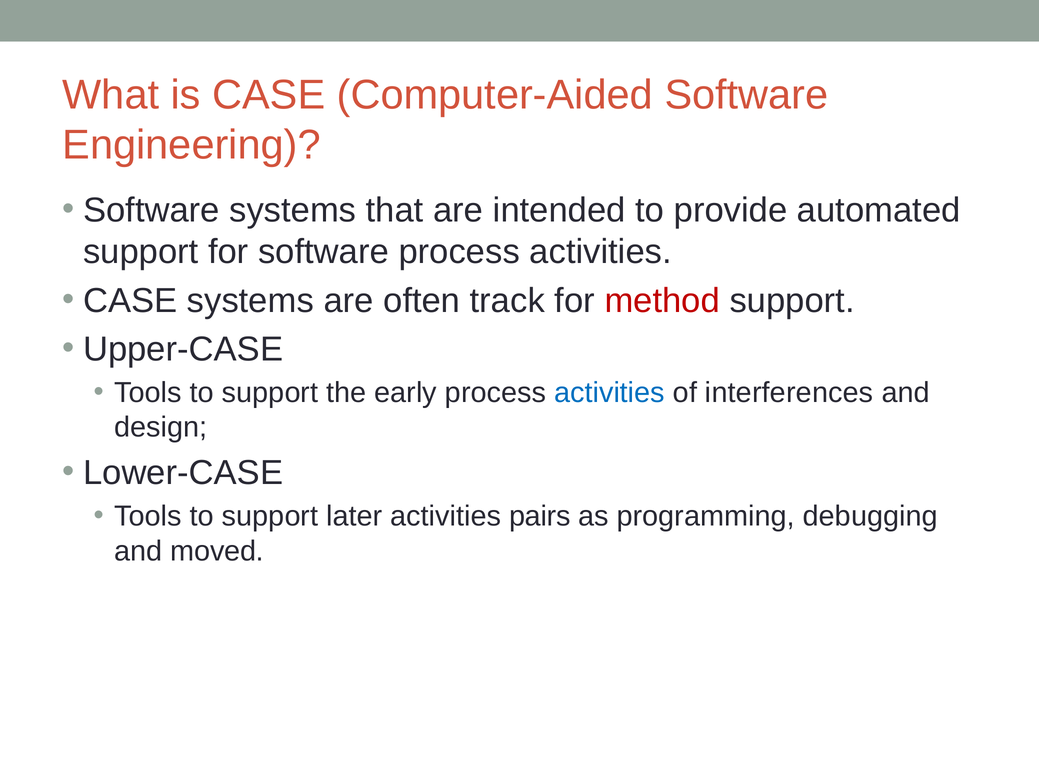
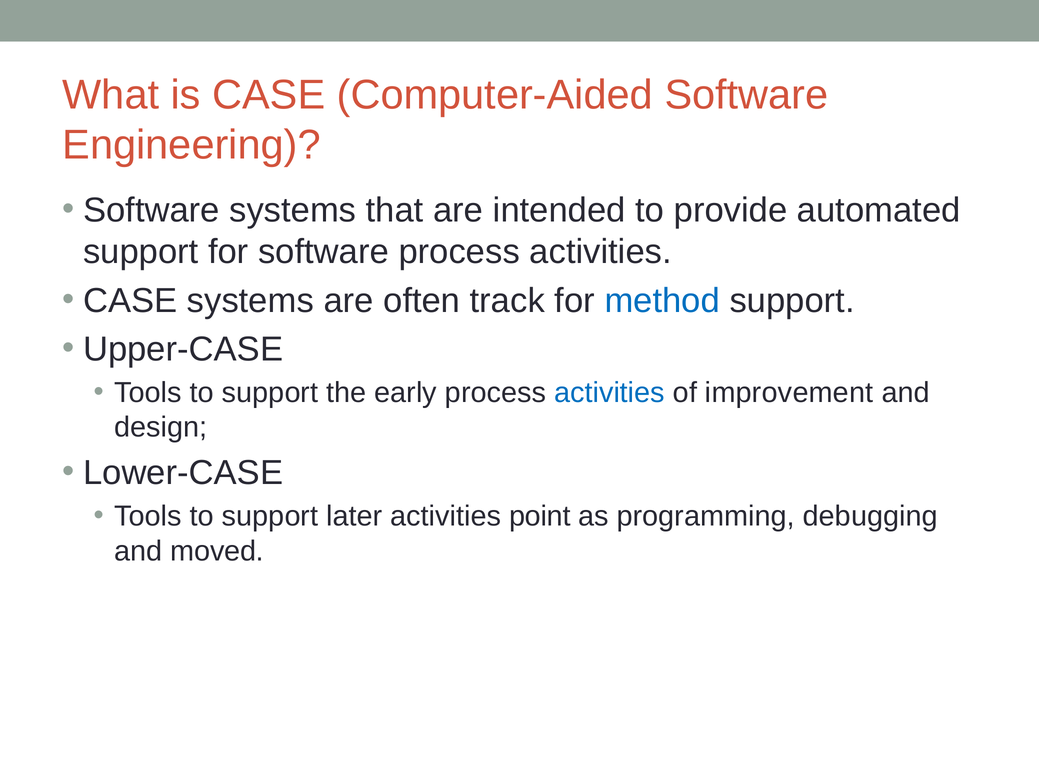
method colour: red -> blue
interferences: interferences -> improvement
pairs: pairs -> point
